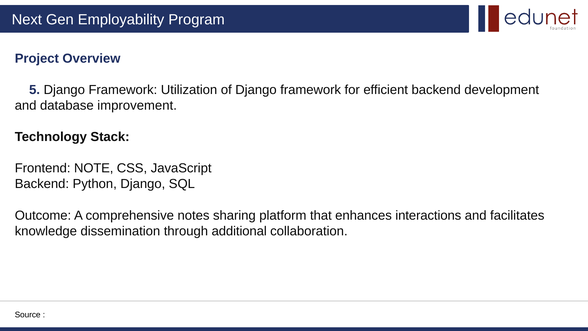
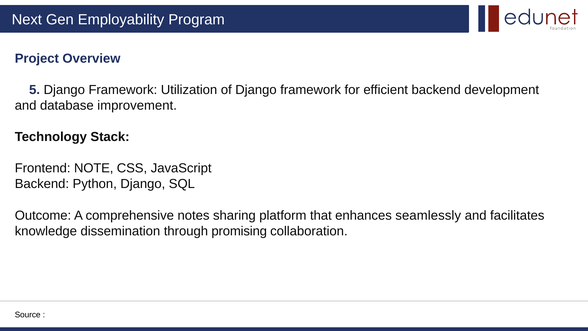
interactions: interactions -> seamlessly
additional: additional -> promising
